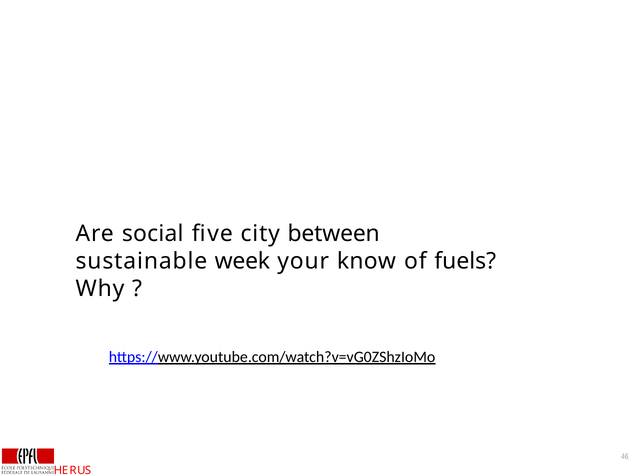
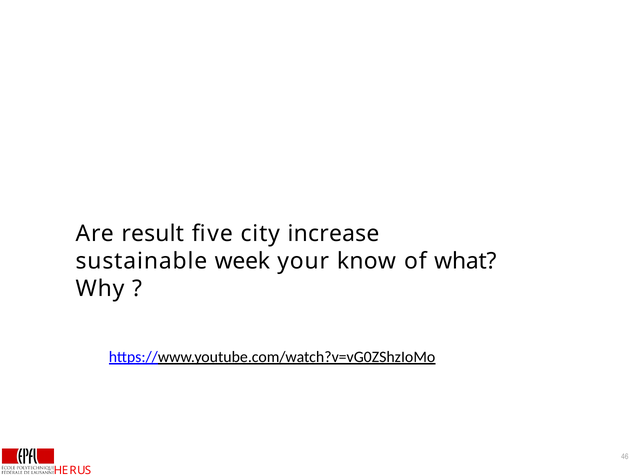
social: social -> result
between: between -> increase
fuels: fuels -> what
